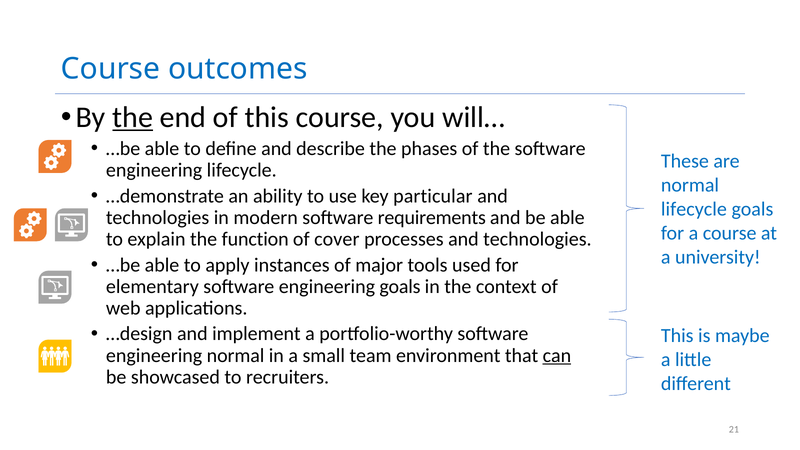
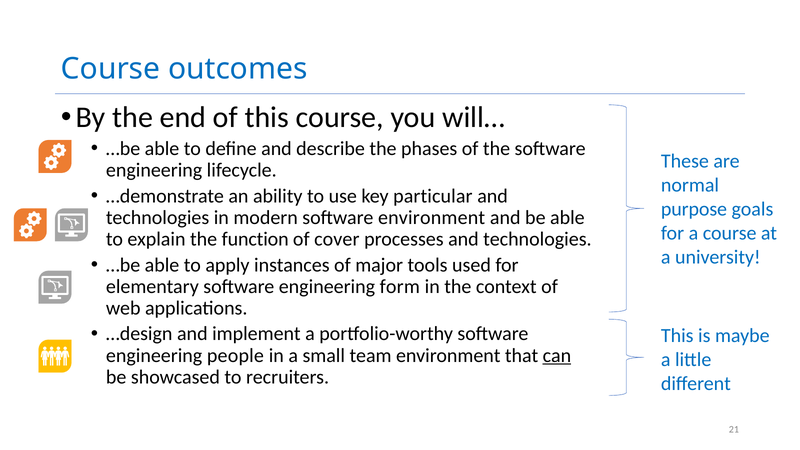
the at (133, 117) underline: present -> none
lifecycle at (694, 209): lifecycle -> purpose
software requirements: requirements -> environment
engineering goals: goals -> form
engineering normal: normal -> people
